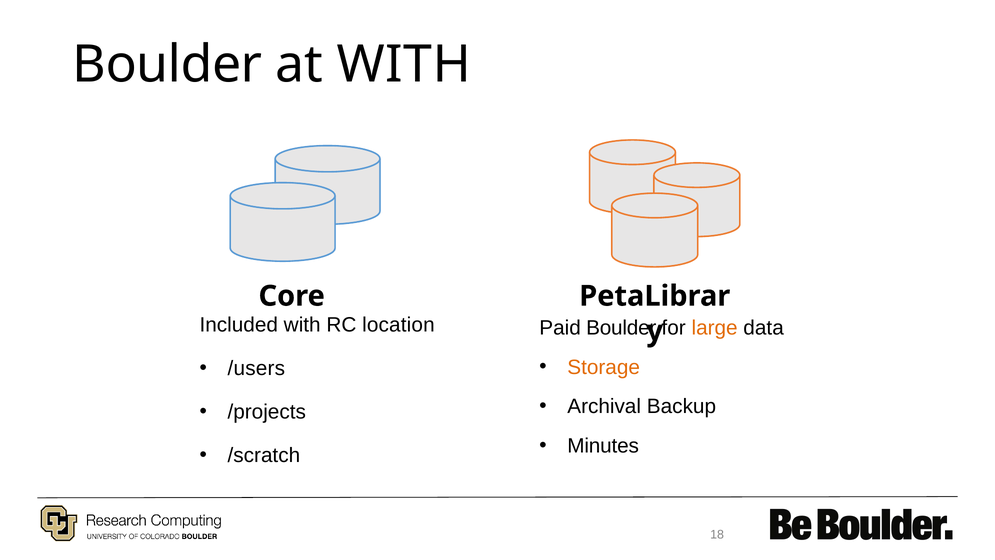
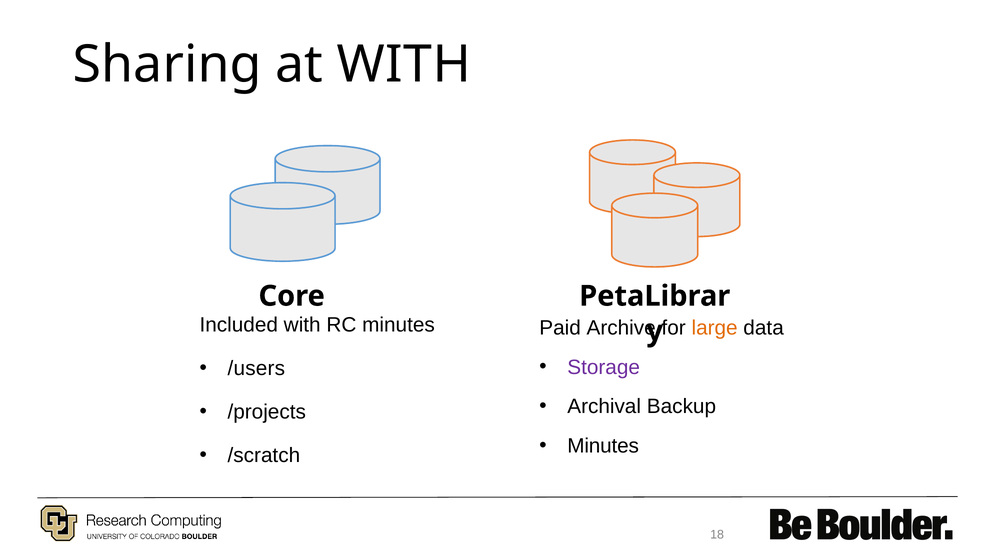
Boulder at (167, 65): Boulder -> Sharing
RC location: location -> minutes
Paid Boulder: Boulder -> Archive
Storage colour: orange -> purple
